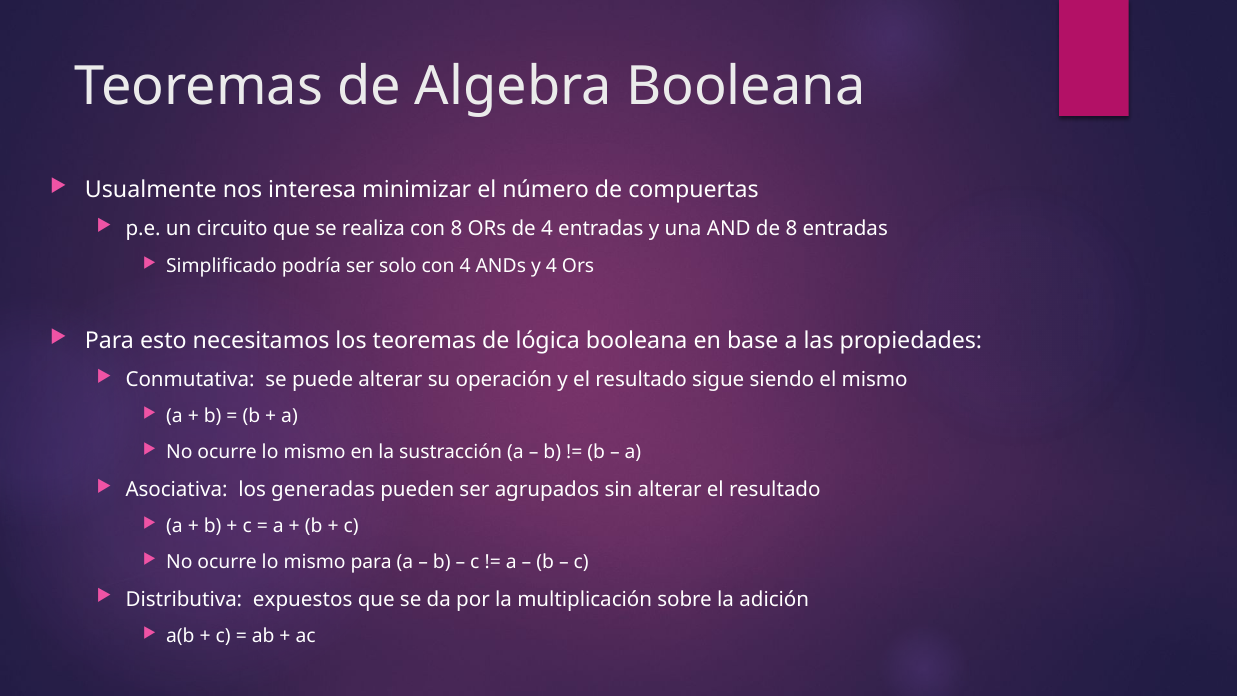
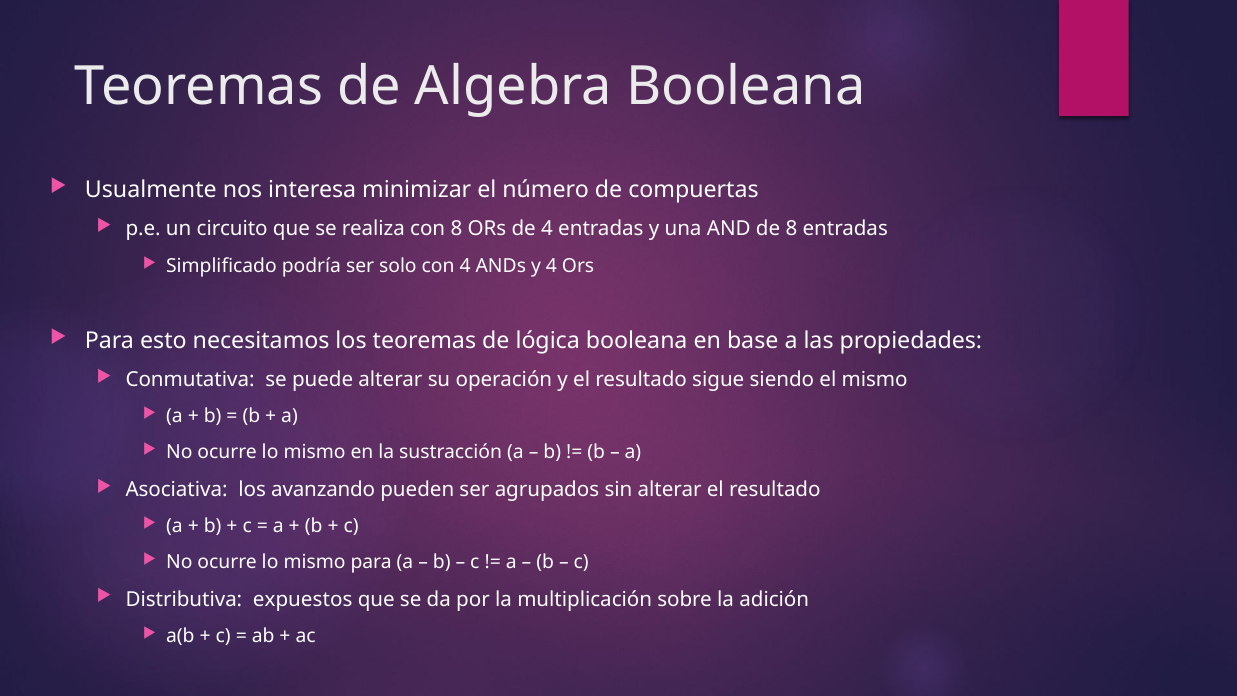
generadas: generadas -> avanzando
